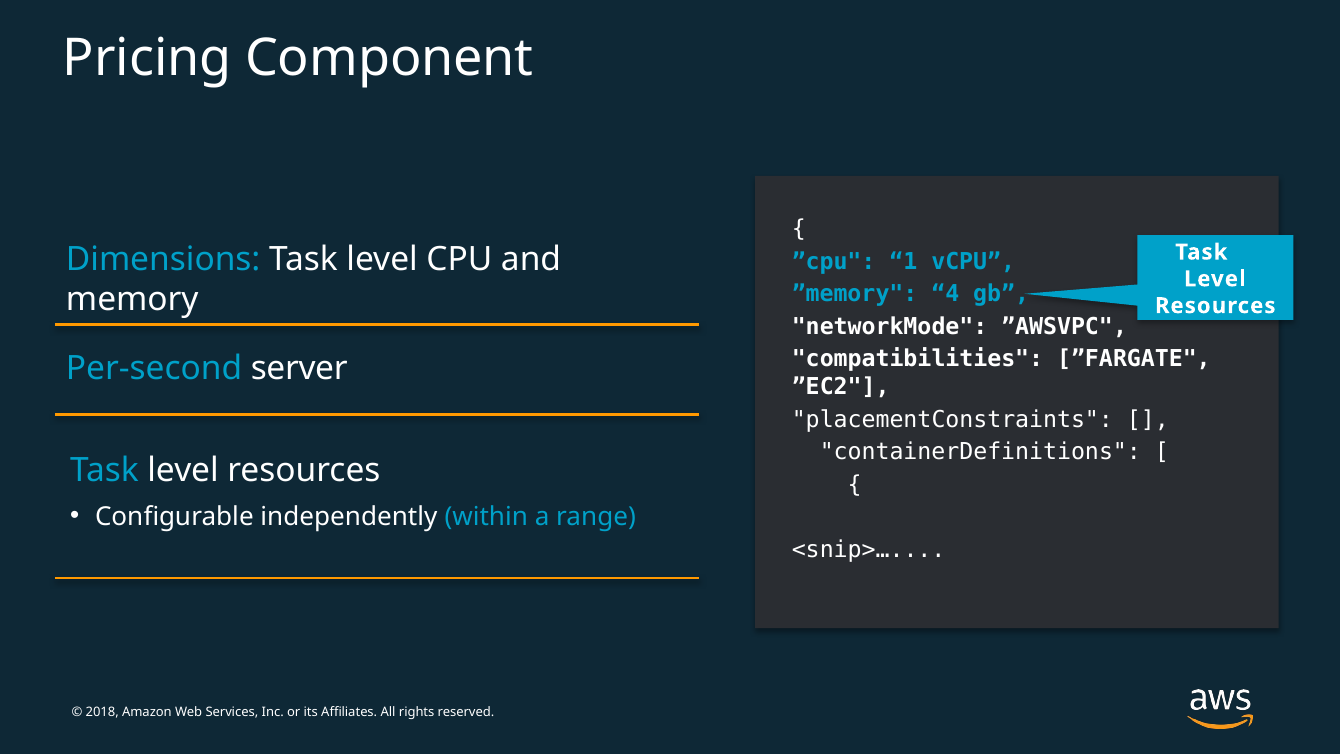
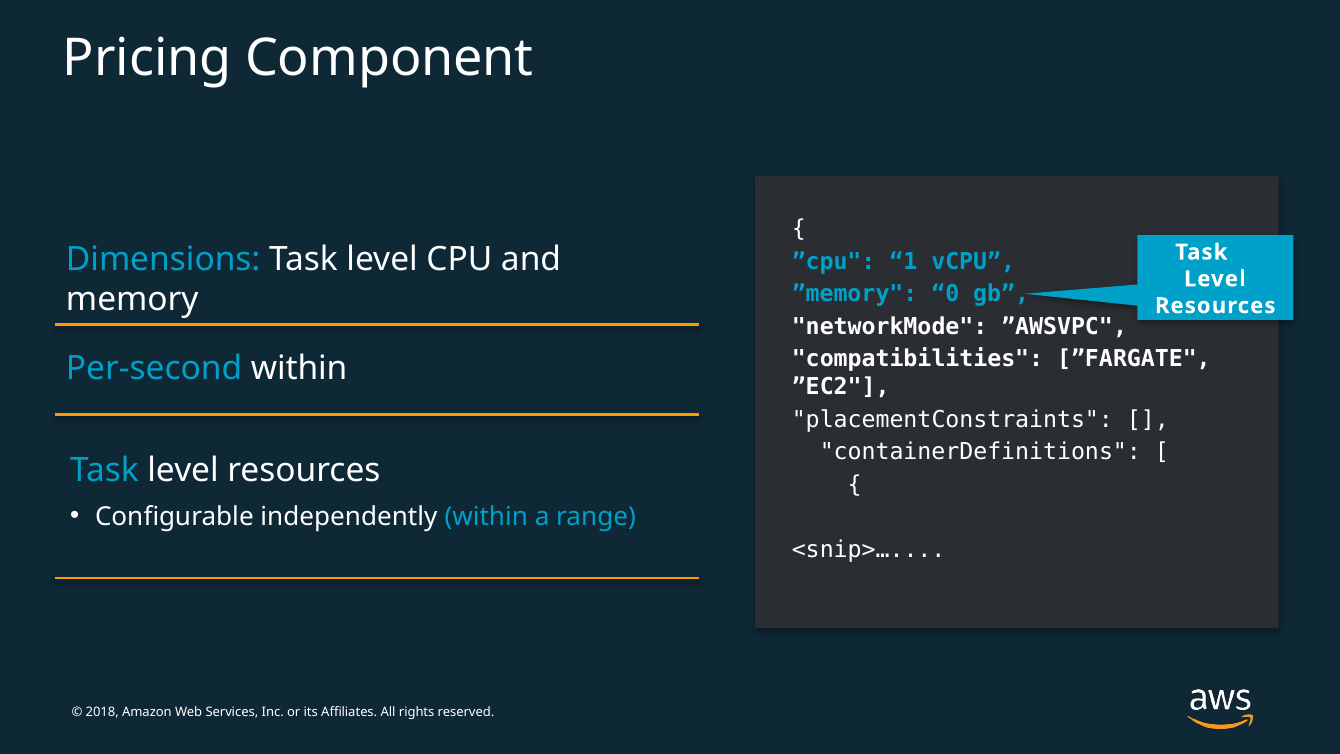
4: 4 -> 0
Per-second server: server -> within
